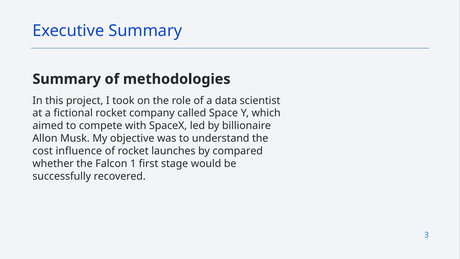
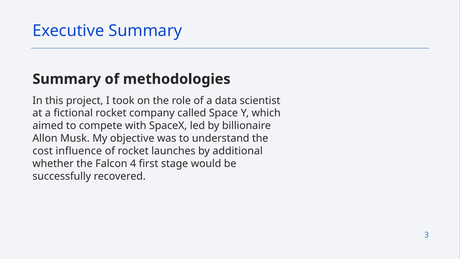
compared: compared -> additional
1: 1 -> 4
